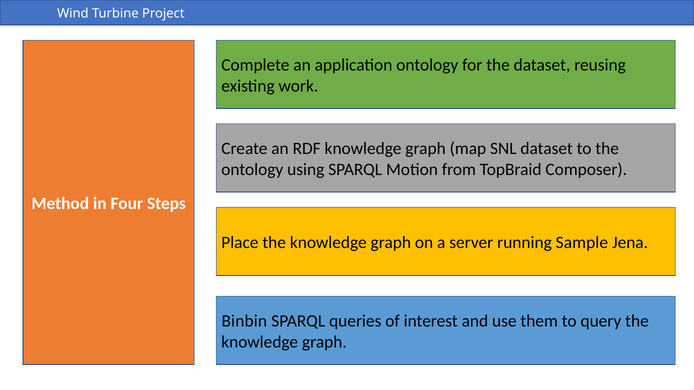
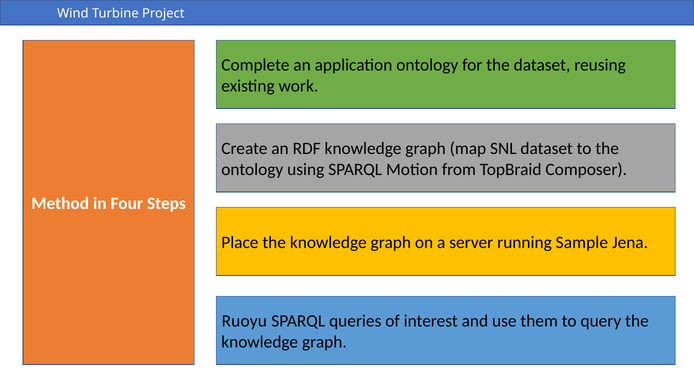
Binbin: Binbin -> Ruoyu
